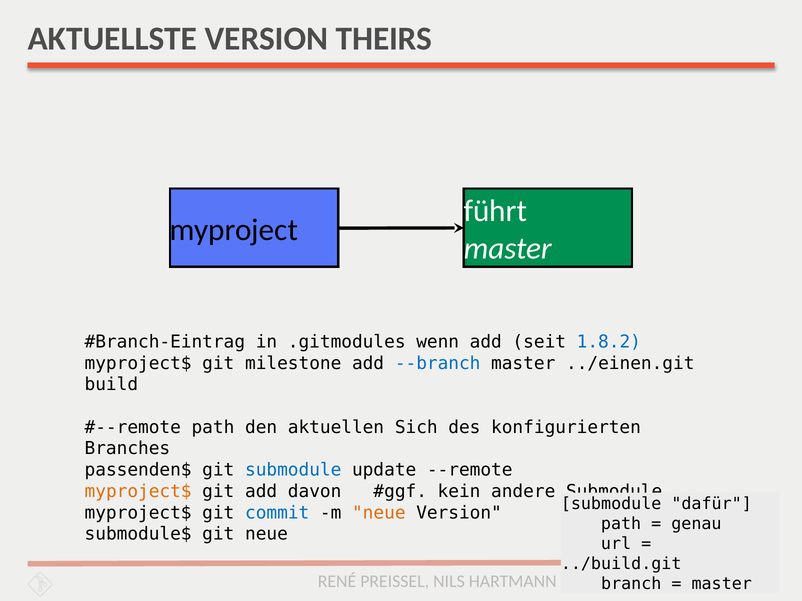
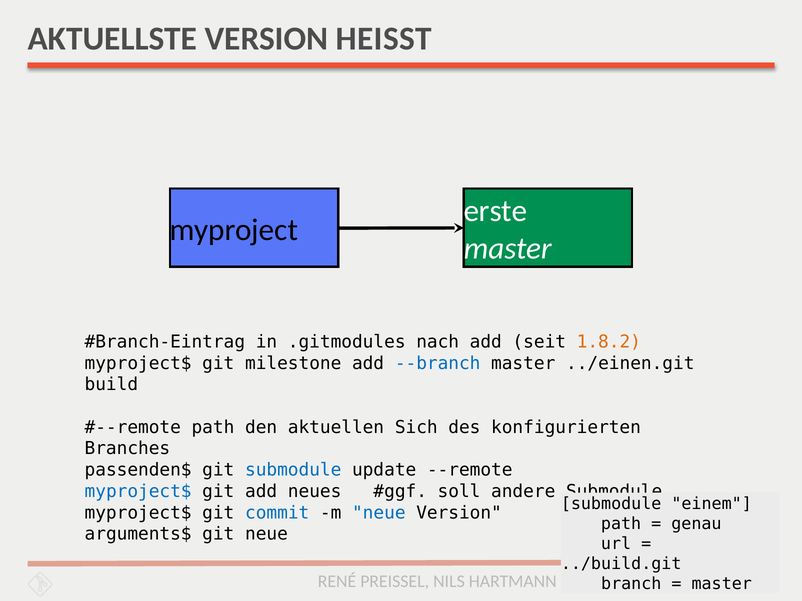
THEIRS: THEIRS -> HEISST
führt: führt -> erste
wenn: wenn -> nach
1.8.2 colour: blue -> orange
myproject$ at (138, 492) colour: orange -> blue
davon: davon -> neues
kein: kein -> soll
dafür: dafür -> einem
neue at (379, 513) colour: orange -> blue
submodule$: submodule$ -> arguments$
